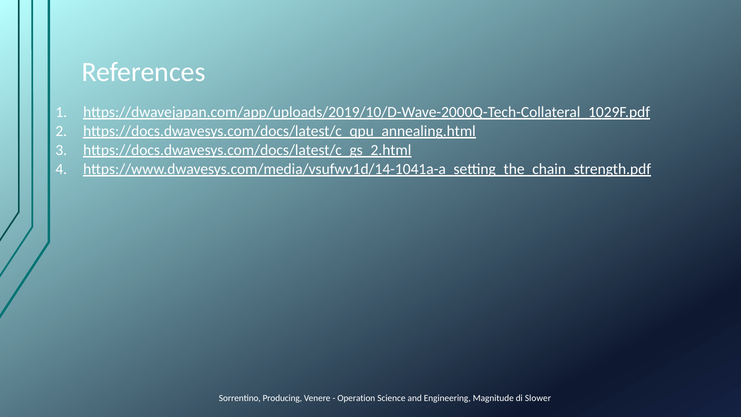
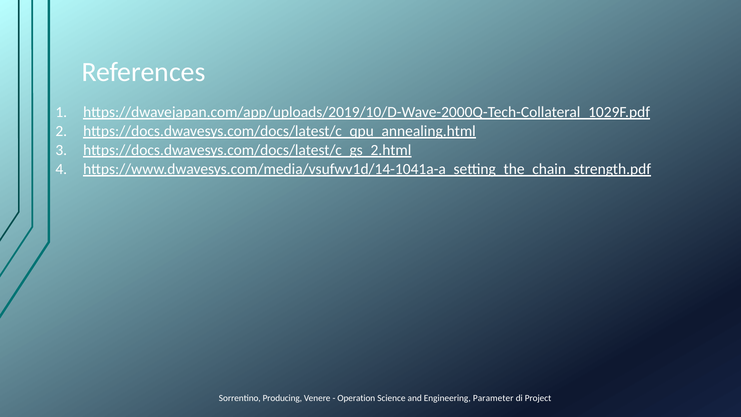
Magnitude: Magnitude -> Parameter
Slower: Slower -> Project
